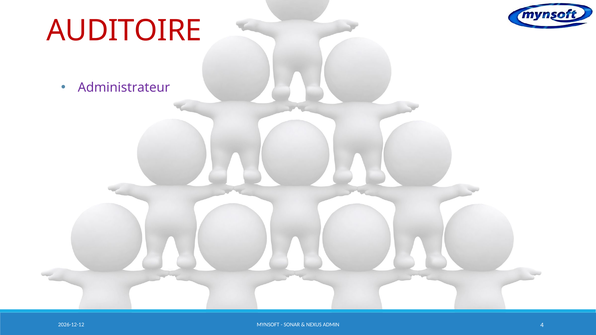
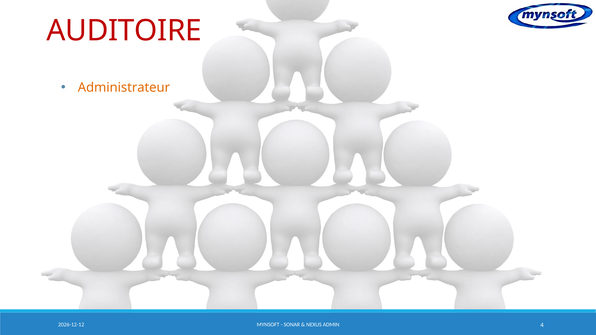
Administrateur colour: purple -> orange
